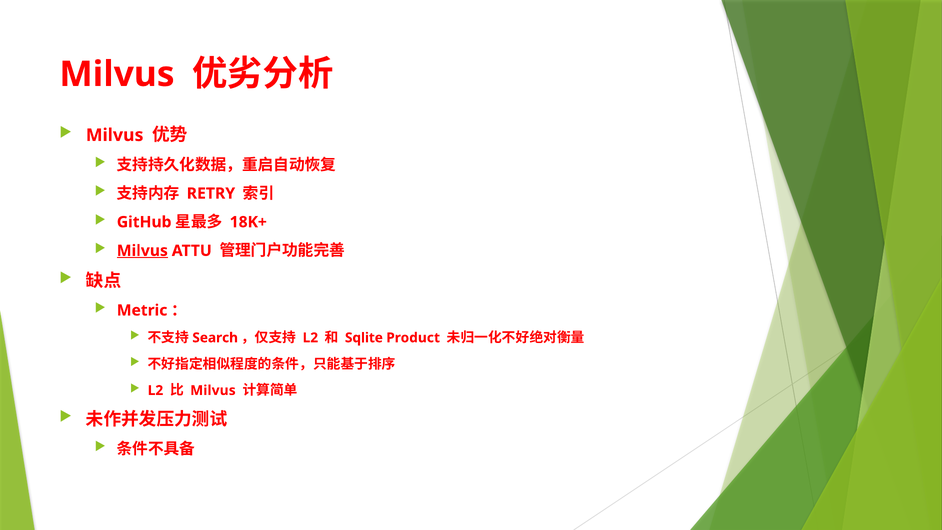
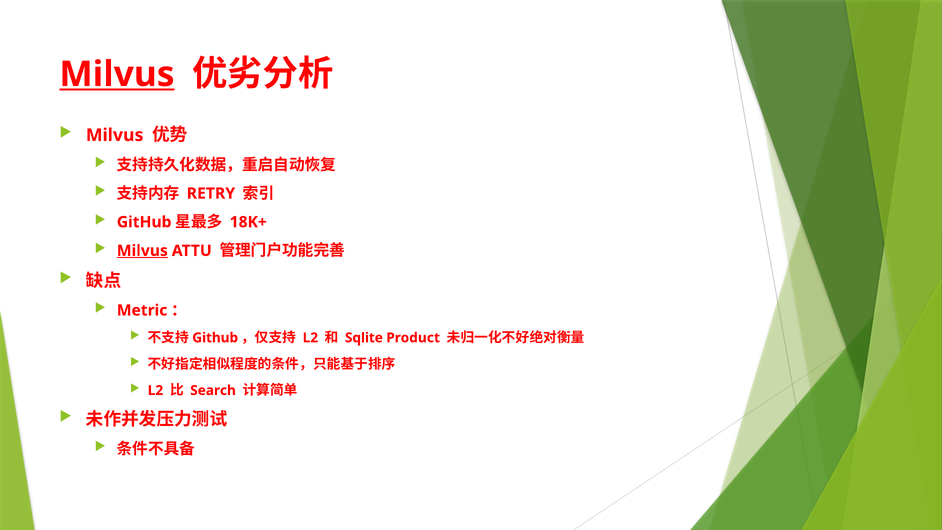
Milvus at (117, 74) underline: none -> present
Search at (215, 338): Search -> Github
Milvus at (213, 390): Milvus -> Search
